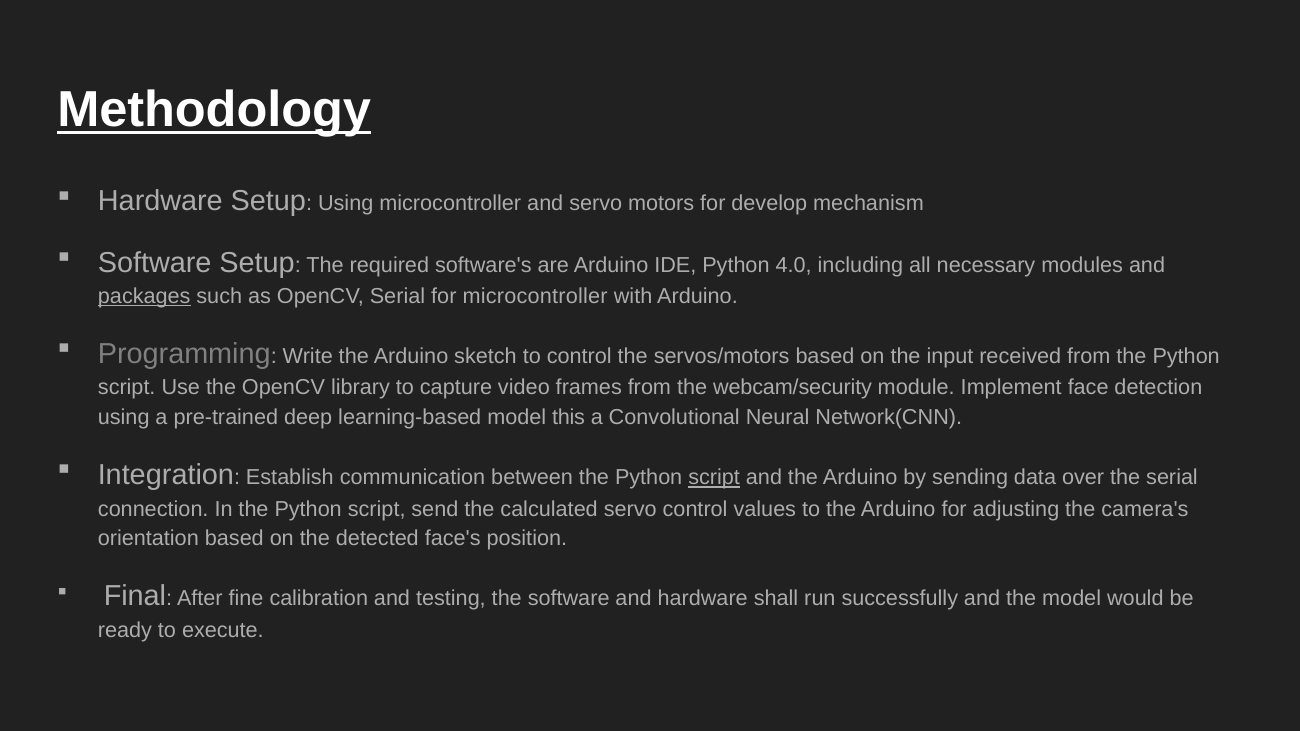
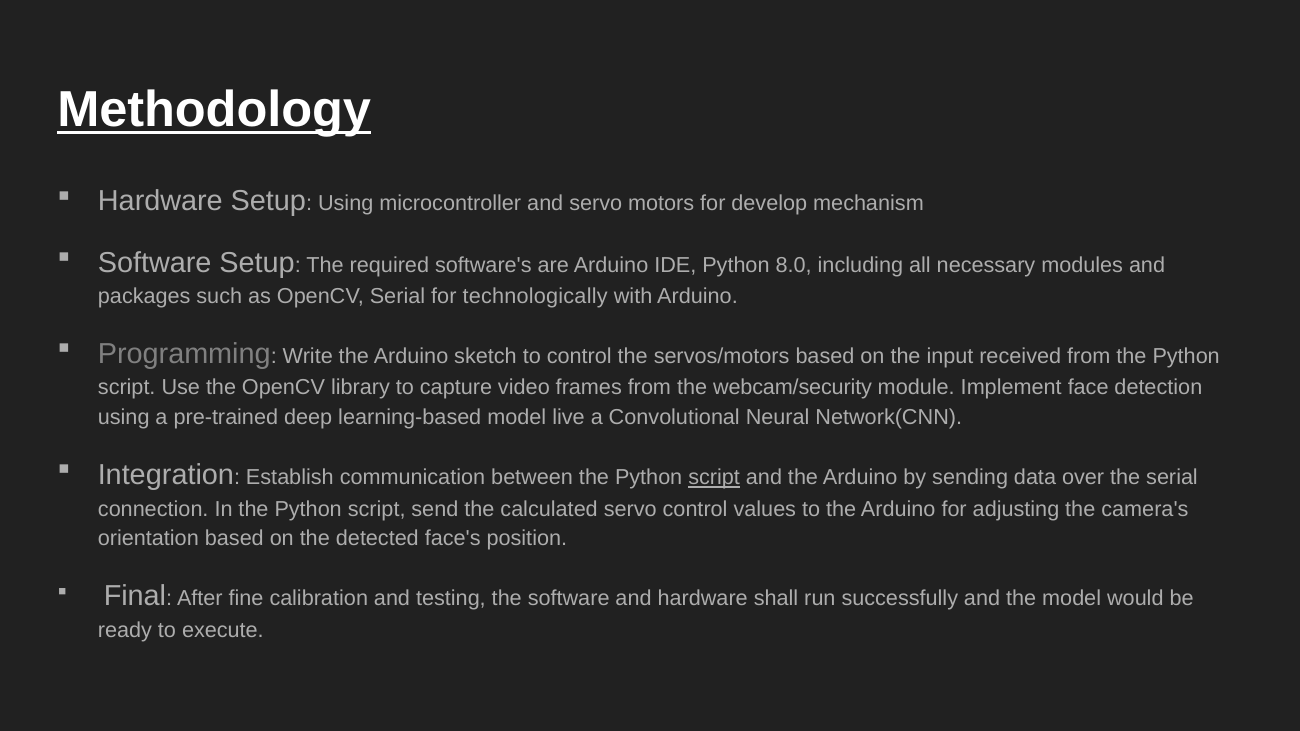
4.0: 4.0 -> 8.0
packages underline: present -> none
for microcontroller: microcontroller -> technologically
this: this -> live
